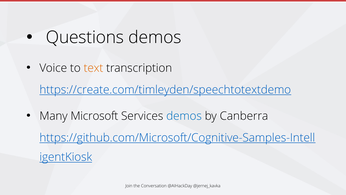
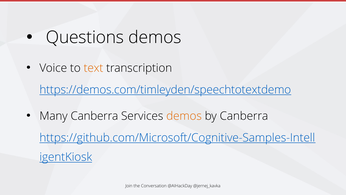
https://create.com/timleyden/speechtotextdemo: https://create.com/timleyden/speechtotextdemo -> https://demos.com/timleyden/speechtotextdemo
Many Microsoft: Microsoft -> Canberra
demos at (184, 116) colour: blue -> orange
